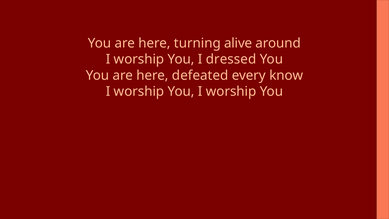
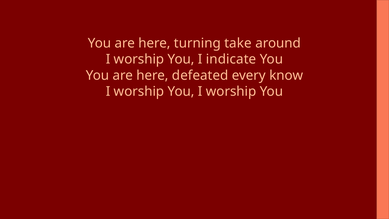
alive: alive -> take
dressed: dressed -> indicate
